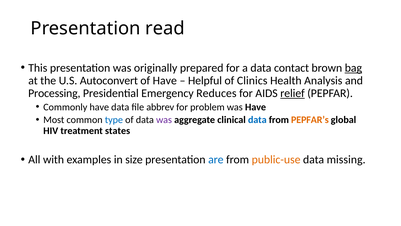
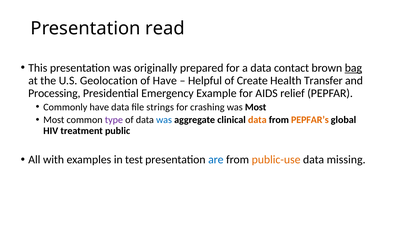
Autoconvert: Autoconvert -> Geolocation
Clinics: Clinics -> Create
Analysis: Analysis -> Transfer
Reduces: Reduces -> Example
relief underline: present -> none
abbrev: abbrev -> strings
problem: problem -> crashing
was Have: Have -> Most
type colour: blue -> purple
was at (164, 120) colour: purple -> blue
data at (257, 120) colour: blue -> orange
states: states -> public
size: size -> test
